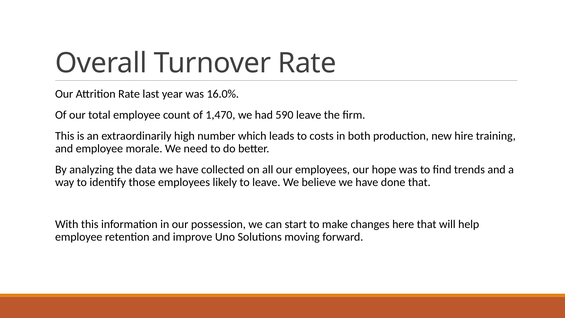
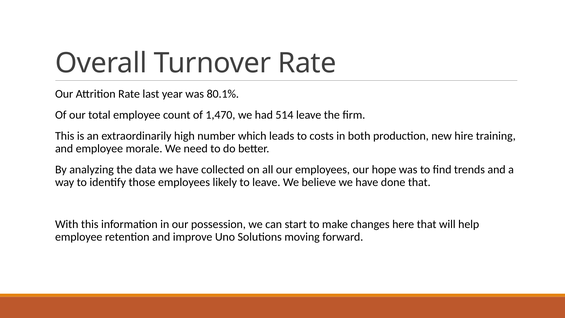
16.0%: 16.0% -> 80.1%
590: 590 -> 514
